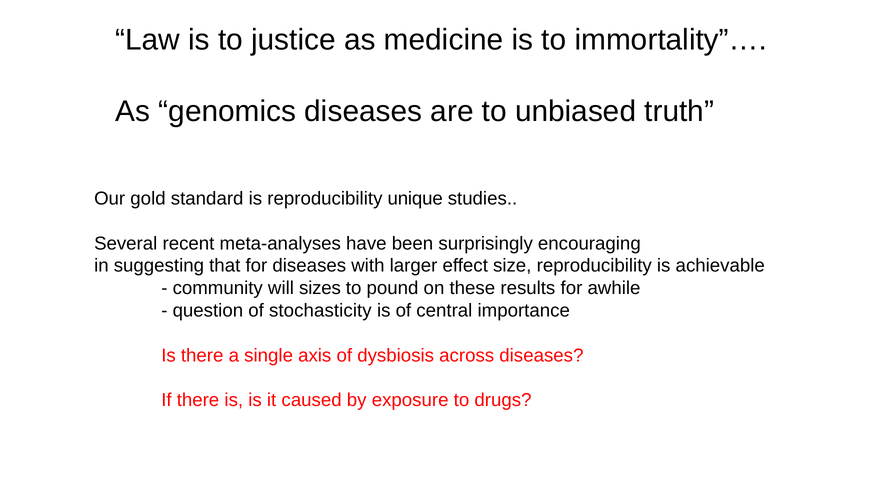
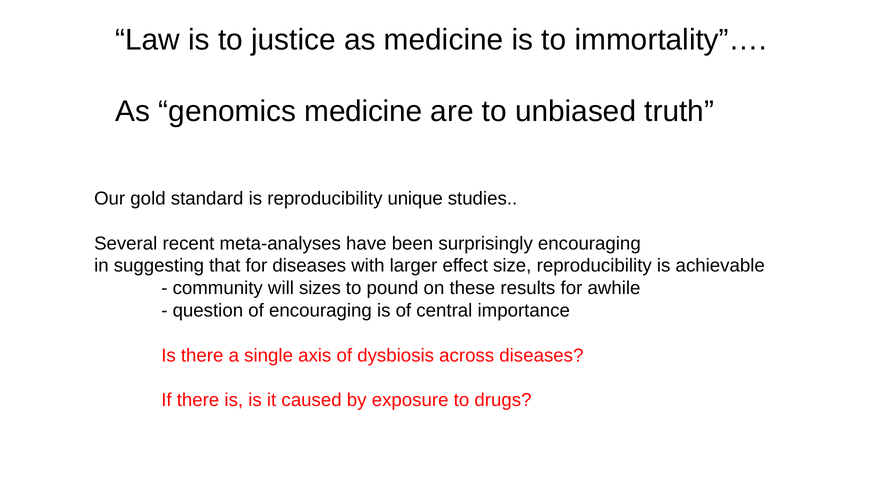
genomics diseases: diseases -> medicine
of stochasticity: stochasticity -> encouraging
